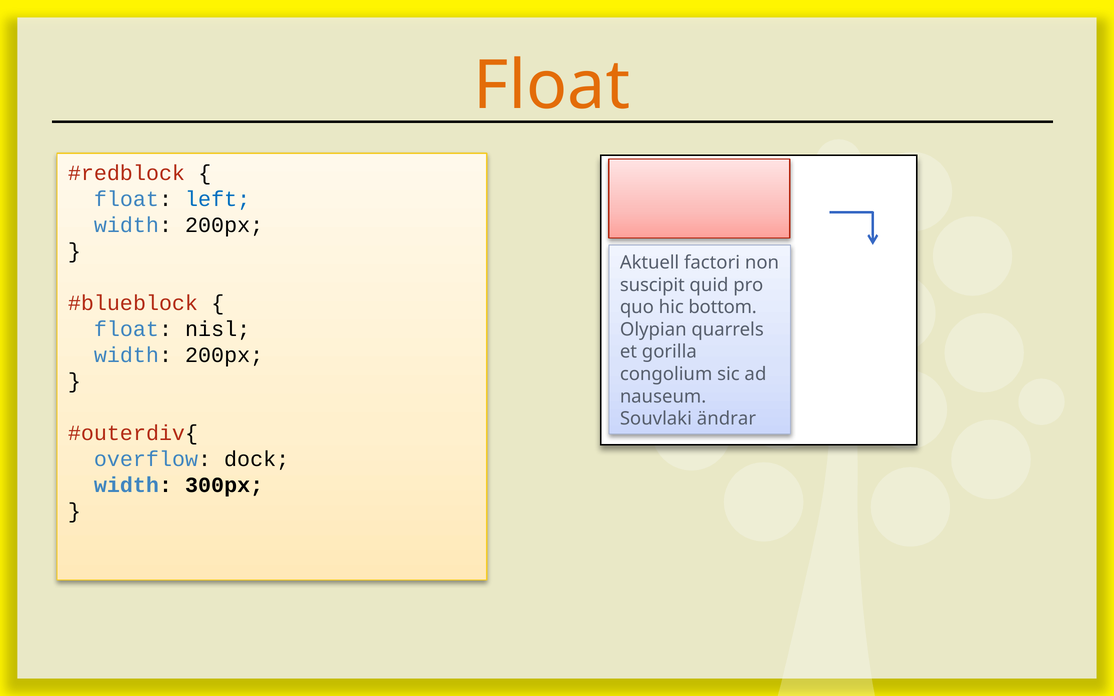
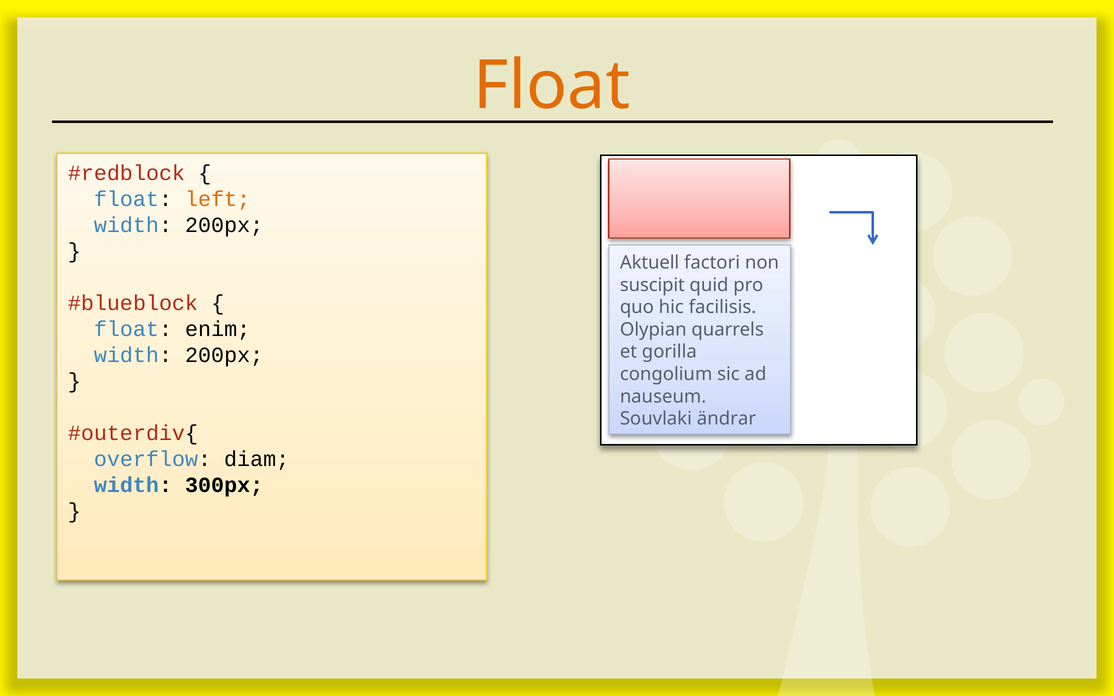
left colour: blue -> orange
bottom: bottom -> facilisis
nisl: nisl -> enim
dock: dock -> diam
